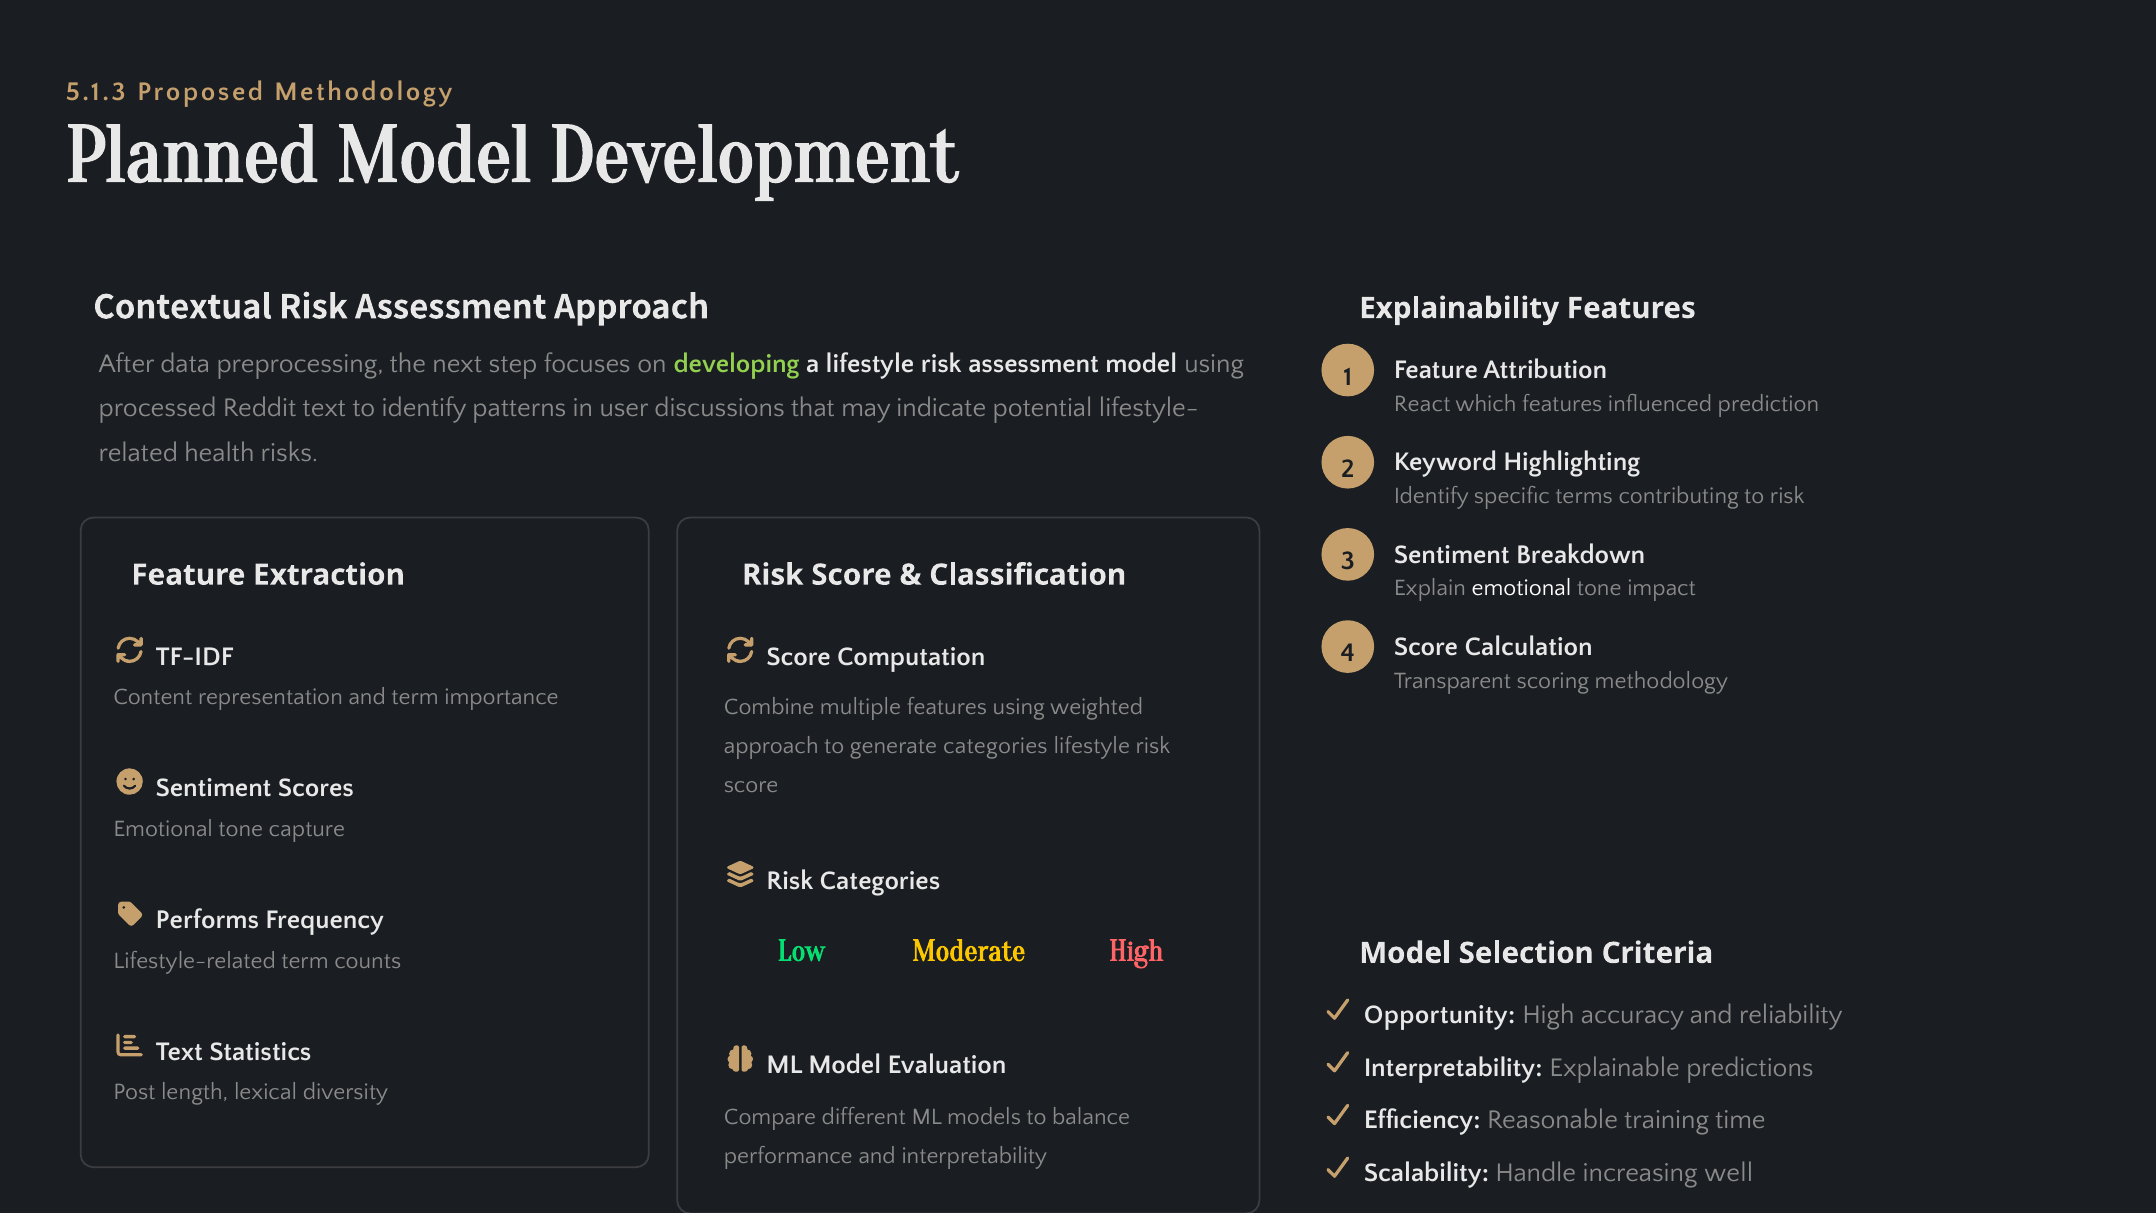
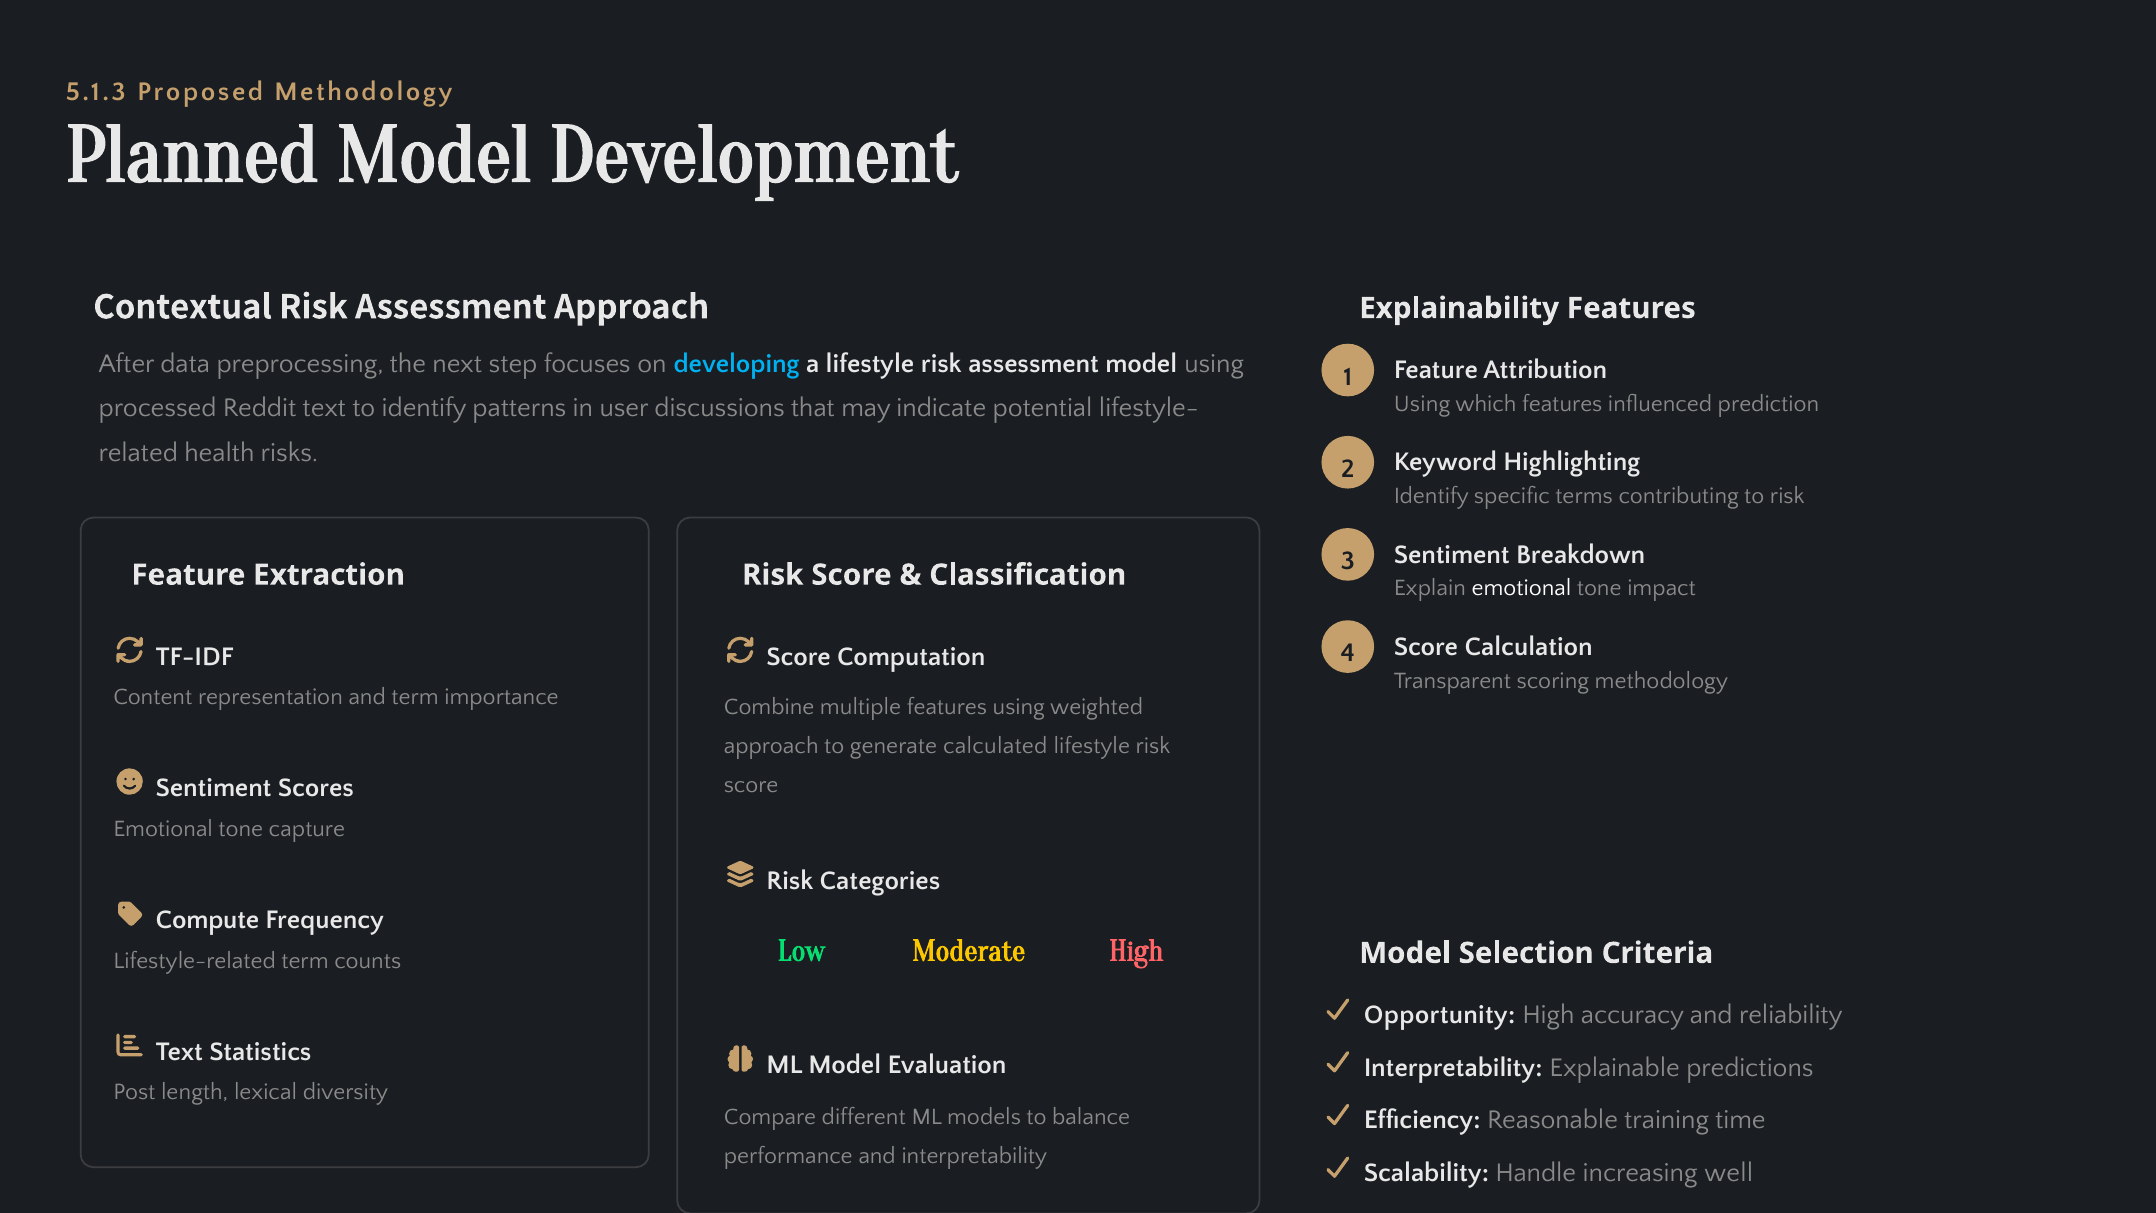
developing colour: light green -> light blue
React at (1422, 404): React -> Using
generate categories: categories -> calculated
Performs: Performs -> Compute
